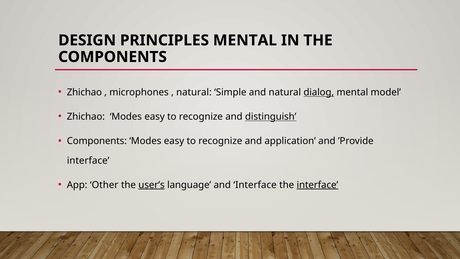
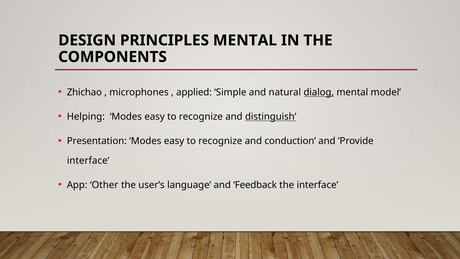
natural at (194, 92): natural -> applied
Zhichao at (86, 117): Zhichao -> Helping
Components at (97, 141): Components -> Presentation
application: application -> conduction
user’s underline: present -> none
and Interface: Interface -> Feedback
interface at (317, 185) underline: present -> none
